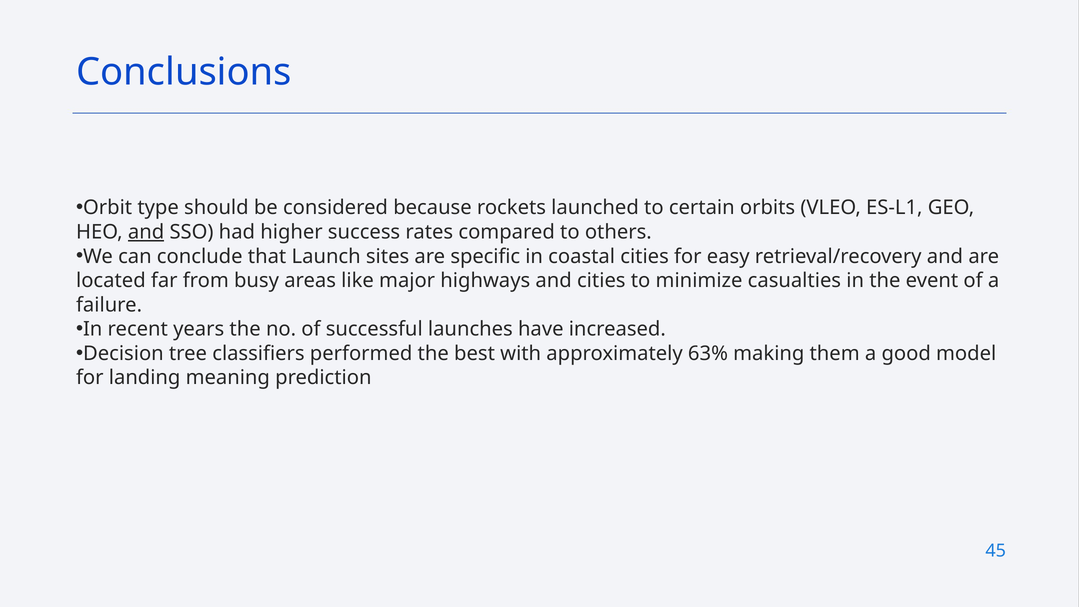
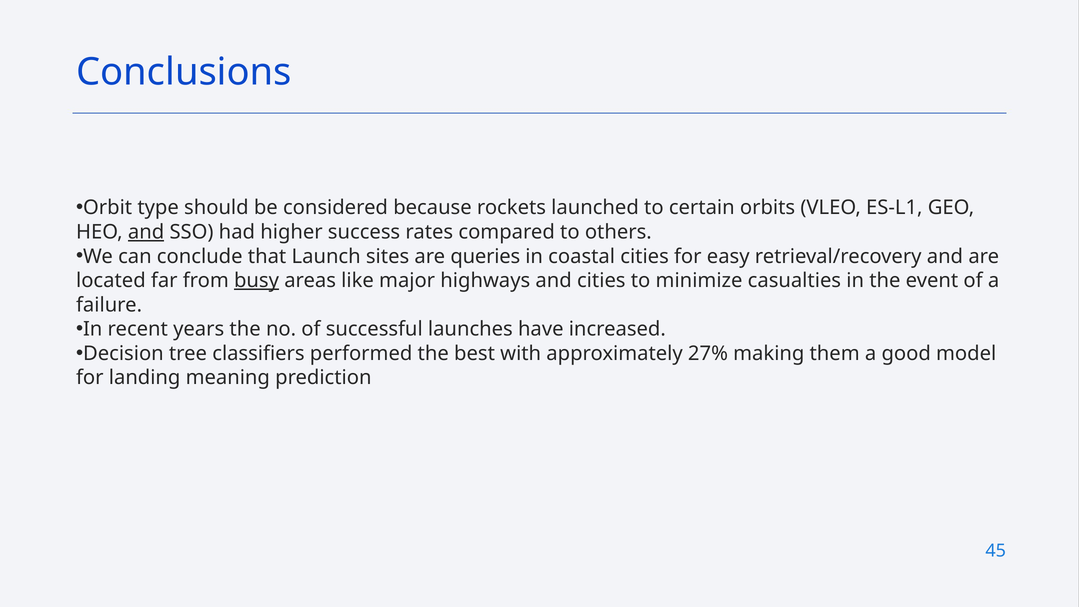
specific: specific -> queries
busy underline: none -> present
63%: 63% -> 27%
